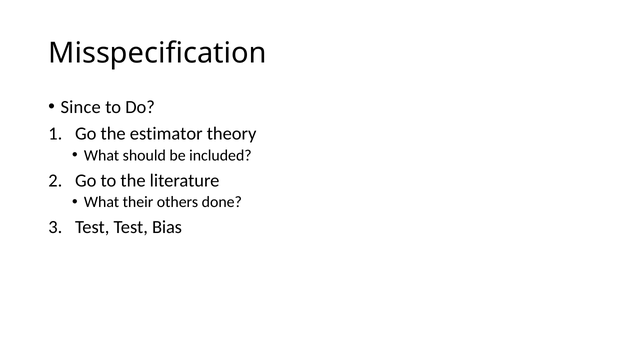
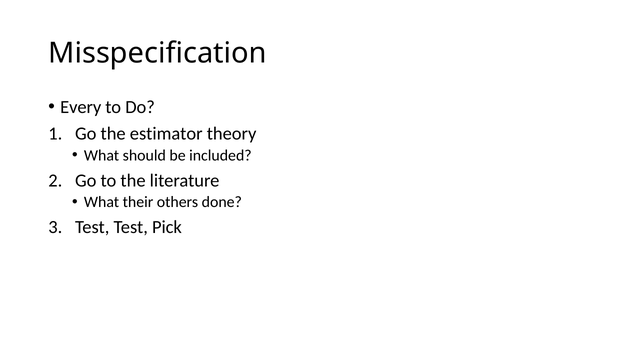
Since: Since -> Every
Bias: Bias -> Pick
